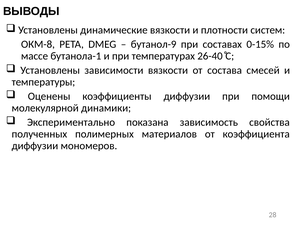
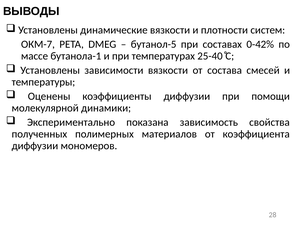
ОКМ-8: ОКМ-8 -> ОКМ-7
бутанол-9: бутанол-9 -> бутанол-5
0-15%: 0-15% -> 0-42%
26-40: 26-40 -> 25-40
